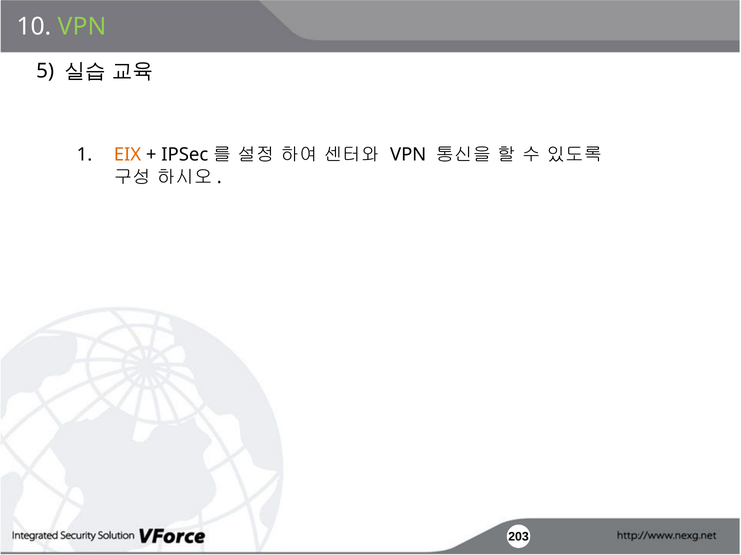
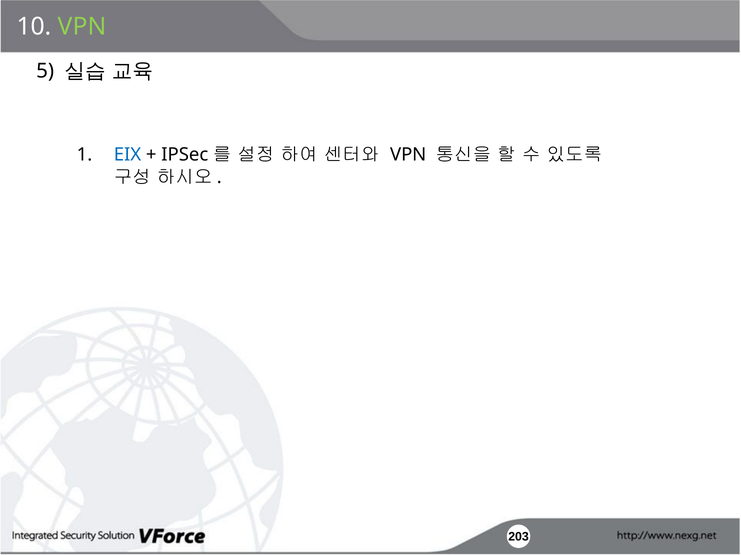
EIX colour: orange -> blue
